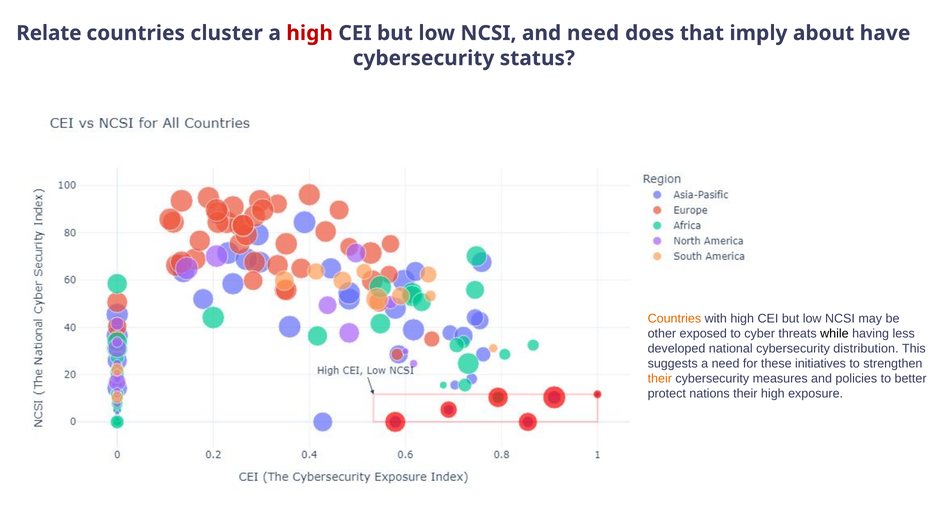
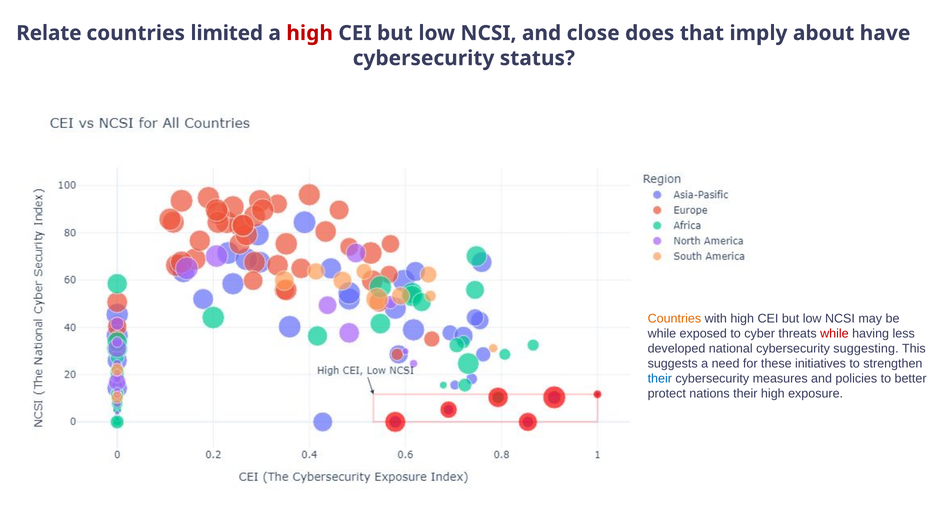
cluster: cluster -> limited
and need: need -> close
other at (662, 333): other -> while
while at (834, 333) colour: black -> red
distribution: distribution -> suggesting
their at (660, 378) colour: orange -> blue
